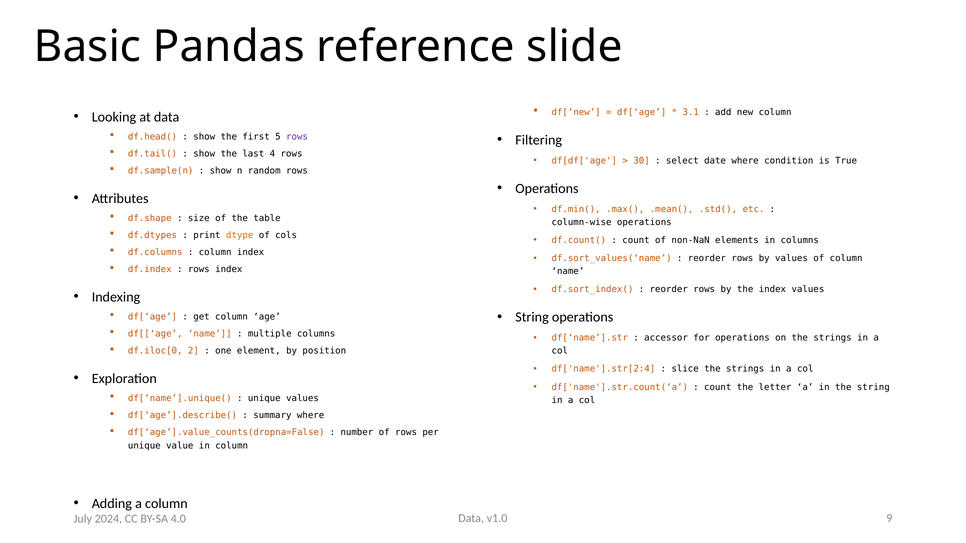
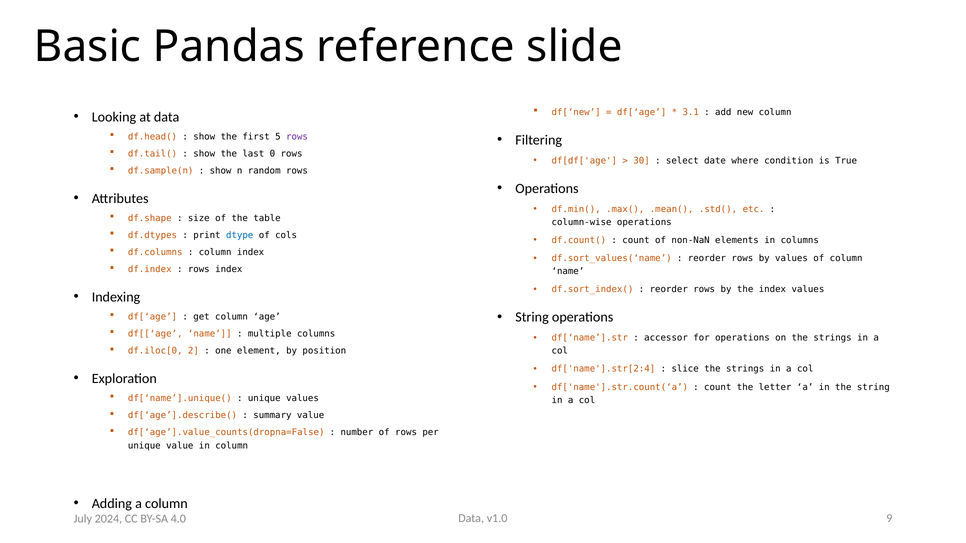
4: 4 -> 0
dtype colour: orange -> blue
summary where: where -> value
